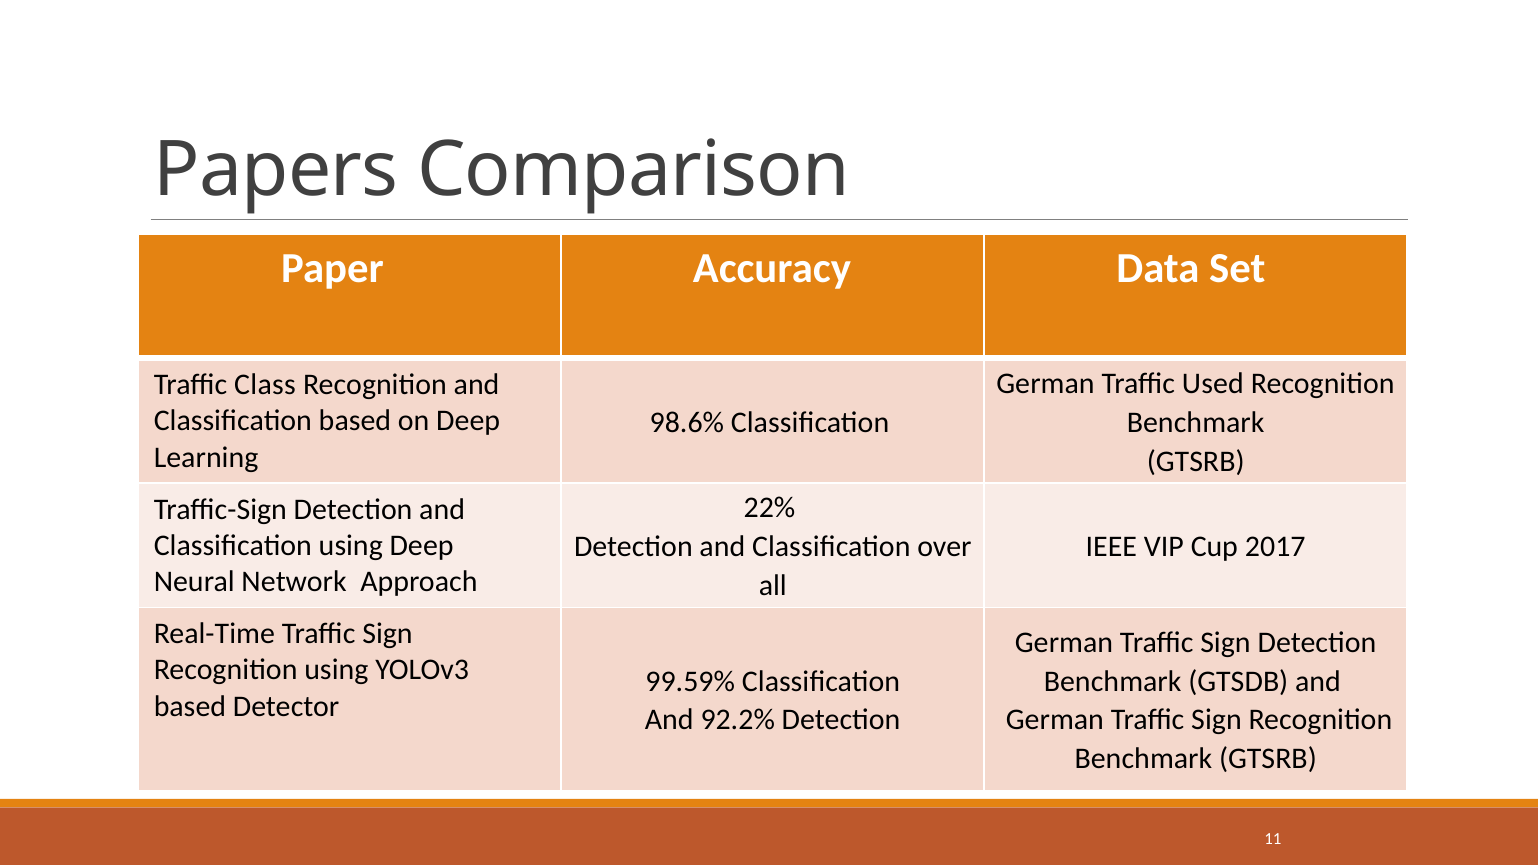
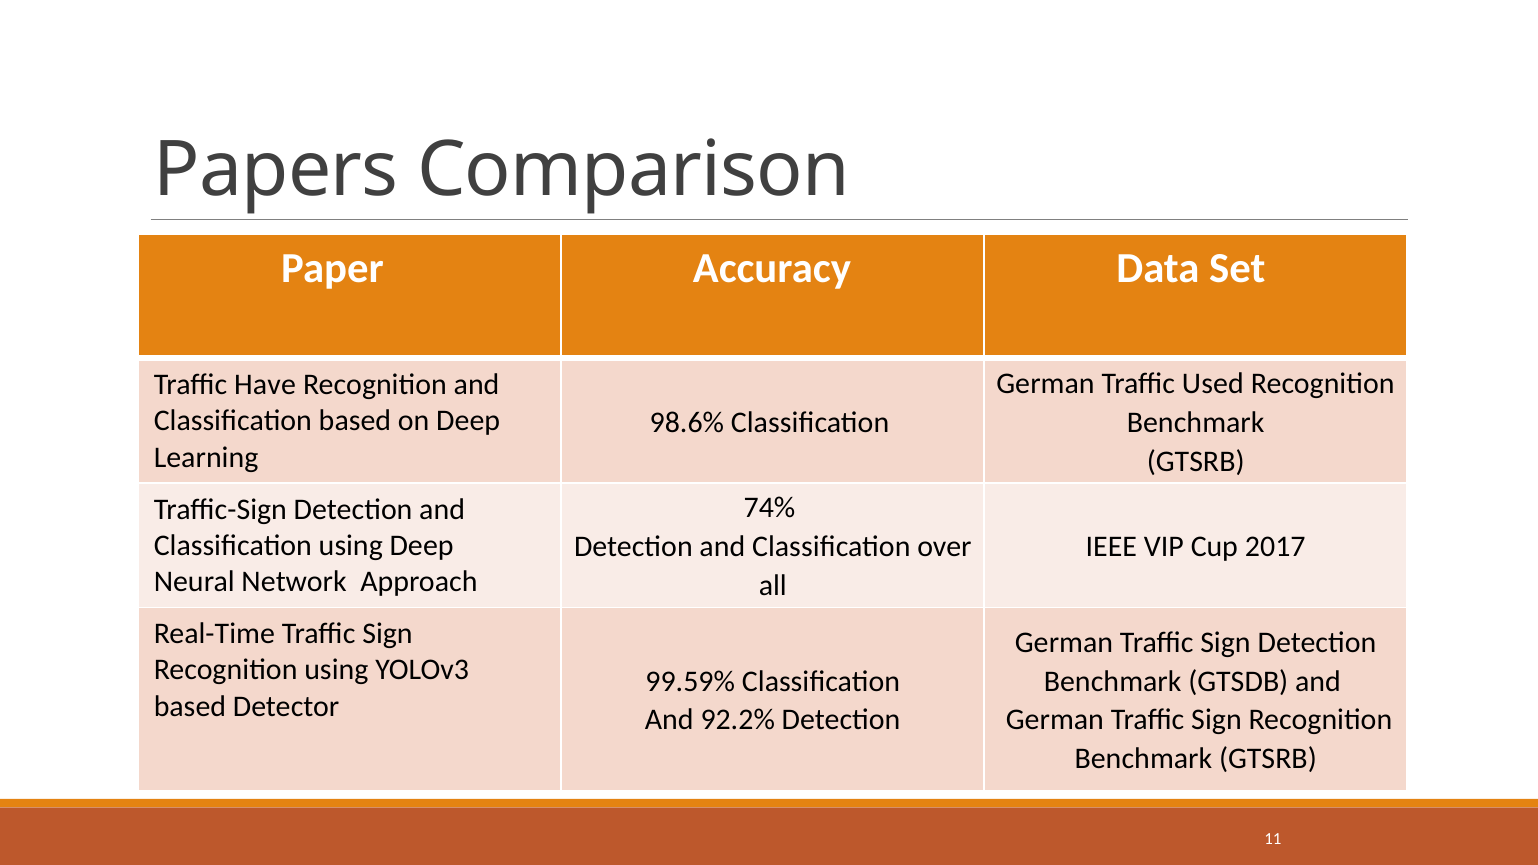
Class: Class -> Have
22%: 22% -> 74%
